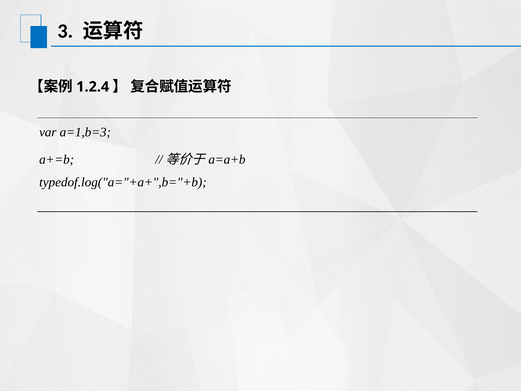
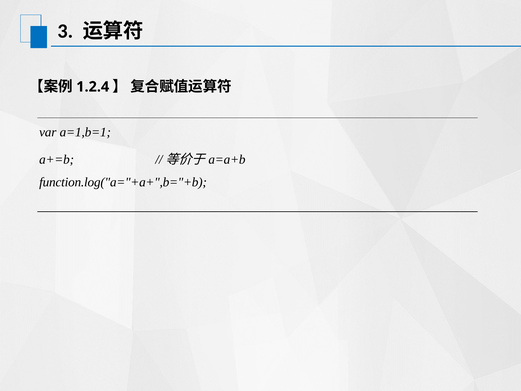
a=1,b=3: a=1,b=3 -> a=1,b=1
typedof.log("a="+a+",b="+b: typedof.log("a="+a+",b="+b -> function.log("a="+a+",b="+b
